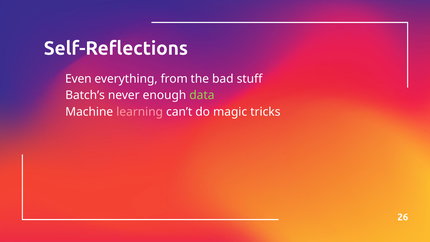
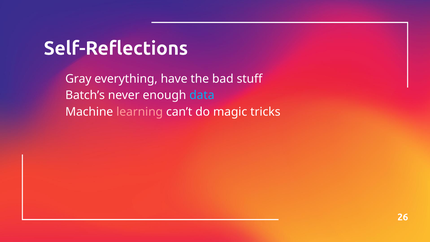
Even: Even -> Gray
from: from -> have
data colour: light green -> light blue
